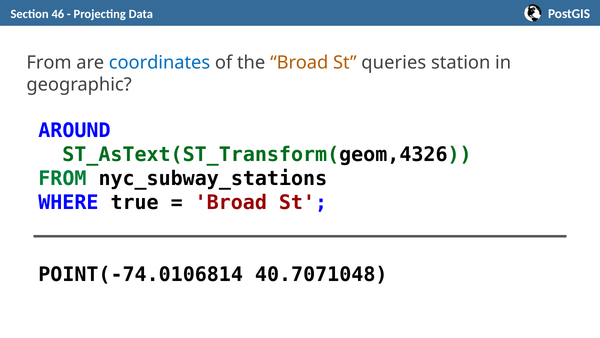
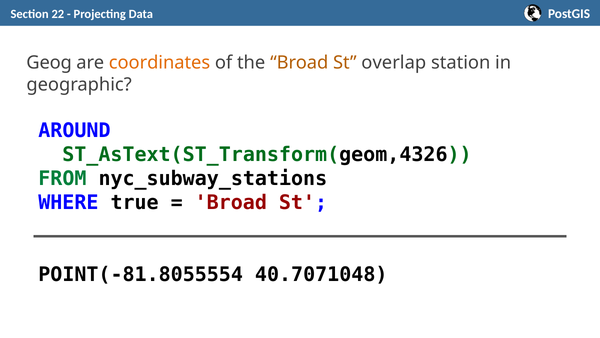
46: 46 -> 22
From at (49, 62): From -> Geog
coordinates colour: blue -> orange
queries: queries -> overlap
POINT(-74.0106814: POINT(-74.0106814 -> POINT(-81.8055554
